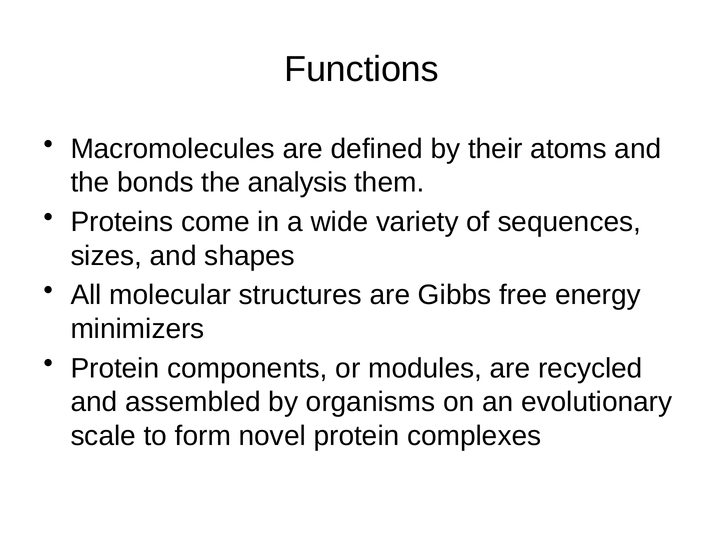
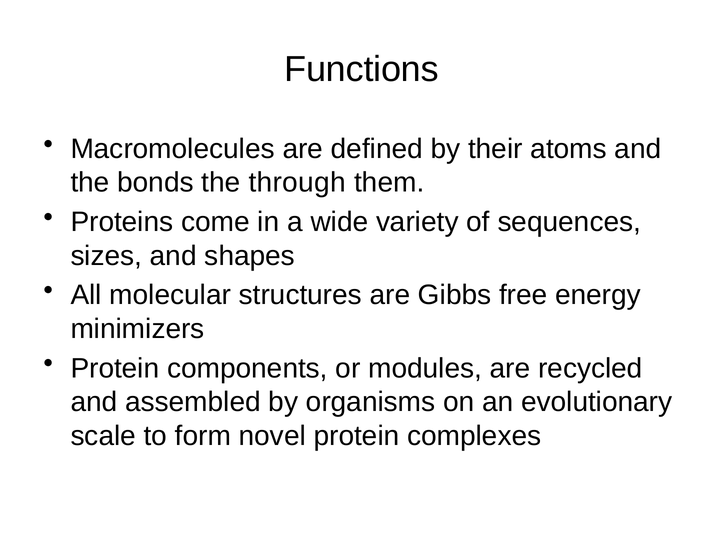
analysis: analysis -> through
